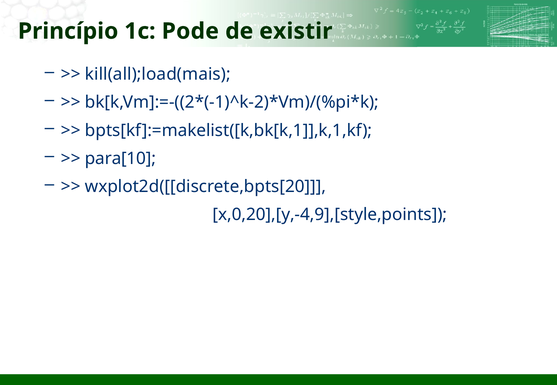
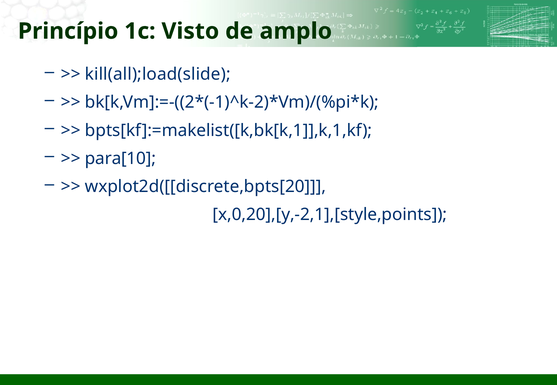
Pode: Pode -> Visto
existir: existir -> amplo
kill(all);load(mais: kill(all);load(mais -> kill(all);load(slide
x,0,20],[y,-4,9],[style,points: x,0,20],[y,-4,9],[style,points -> x,0,20],[y,-2,1],[style,points
